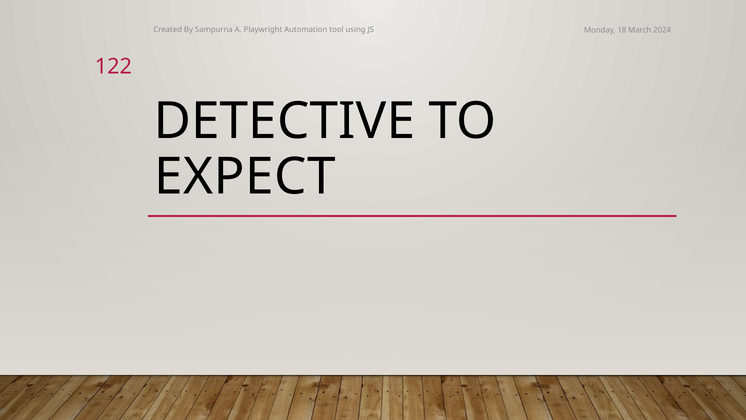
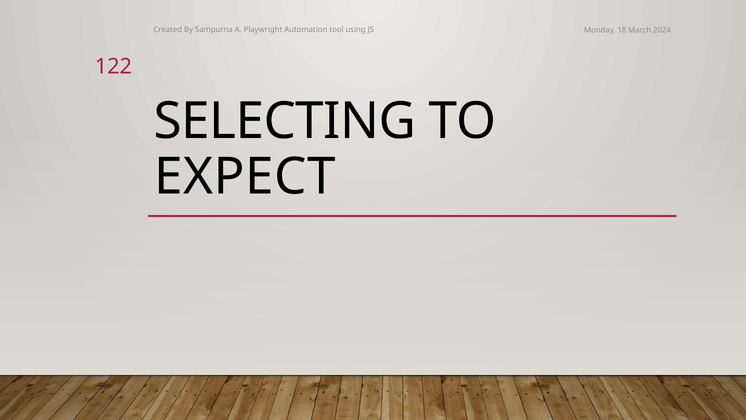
DETECTIVE: DETECTIVE -> SELECTING
